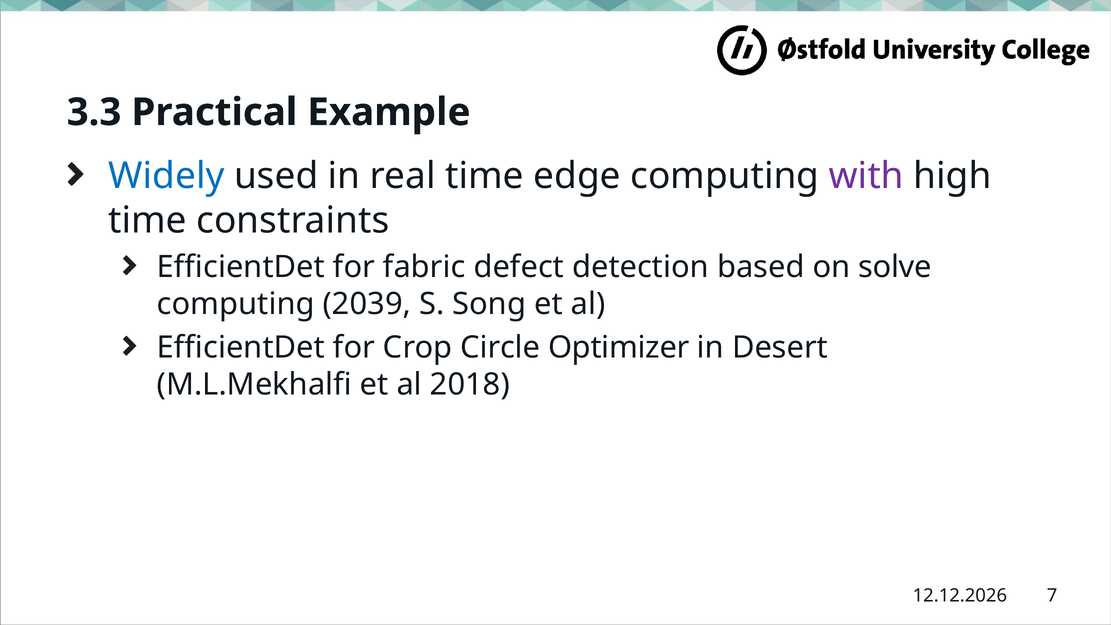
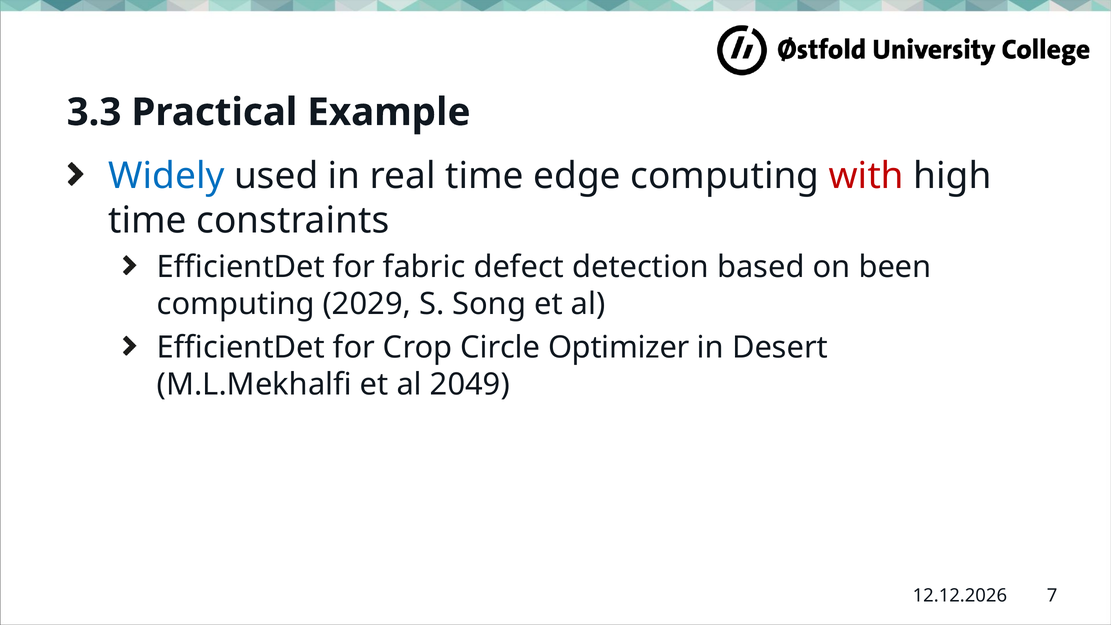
with colour: purple -> red
solve: solve -> been
2039: 2039 -> 2029
2018: 2018 -> 2049
